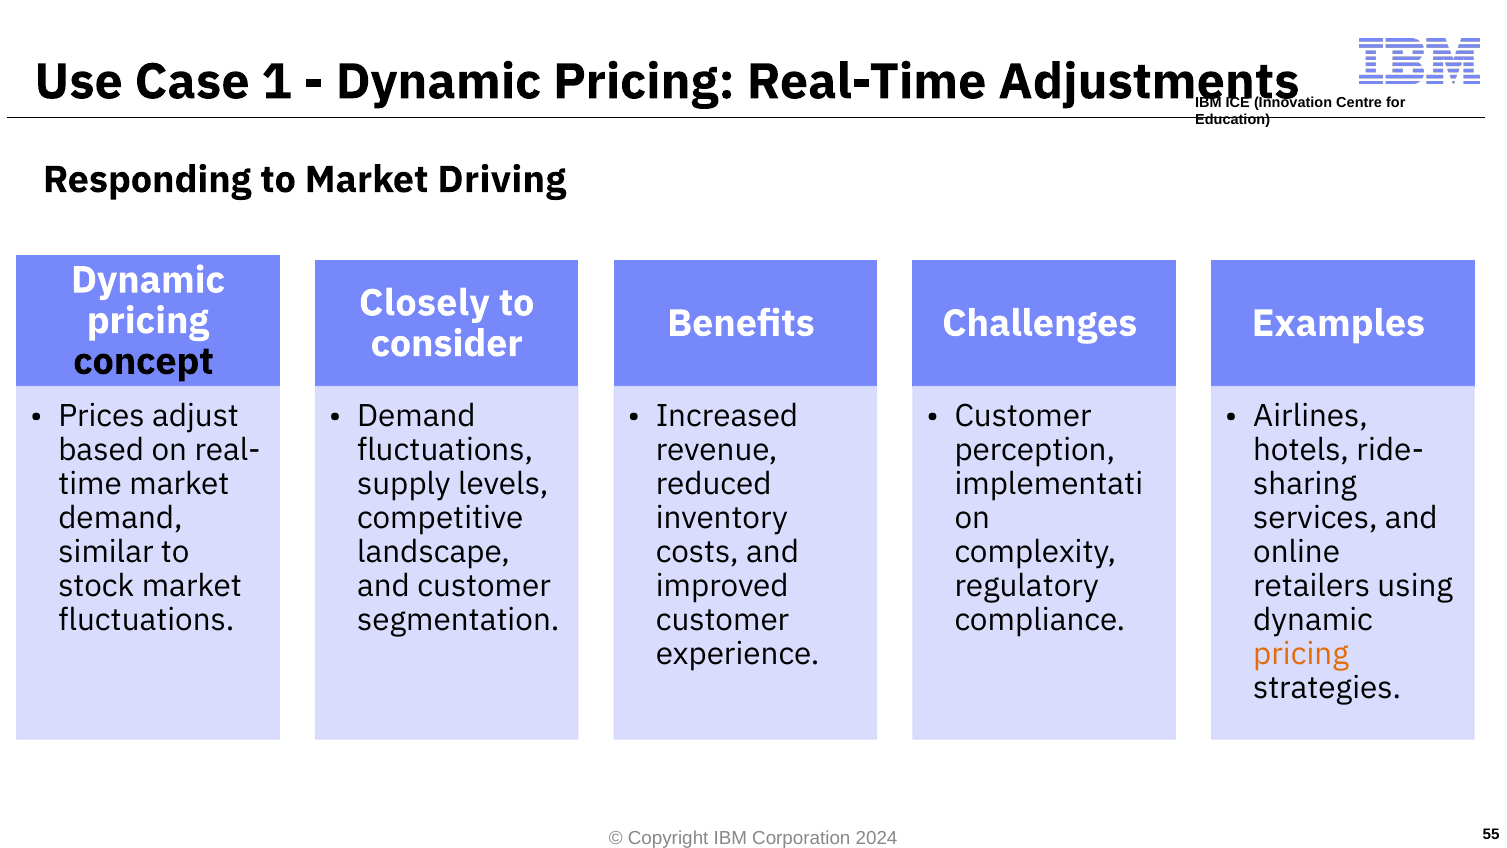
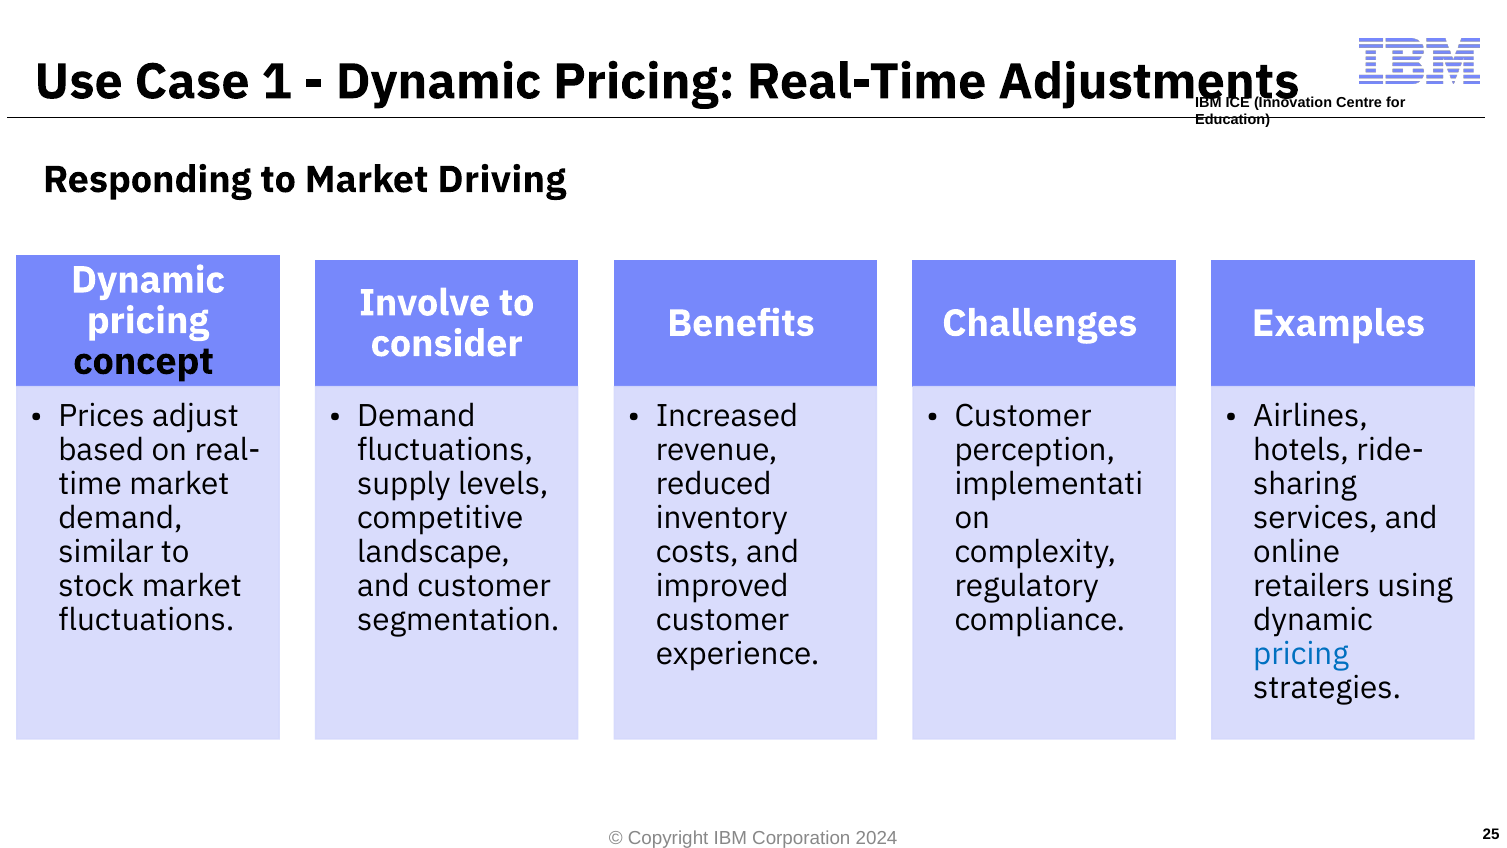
Closely: Closely -> Involve
pricing at (1301, 654) colour: orange -> blue
55: 55 -> 25
